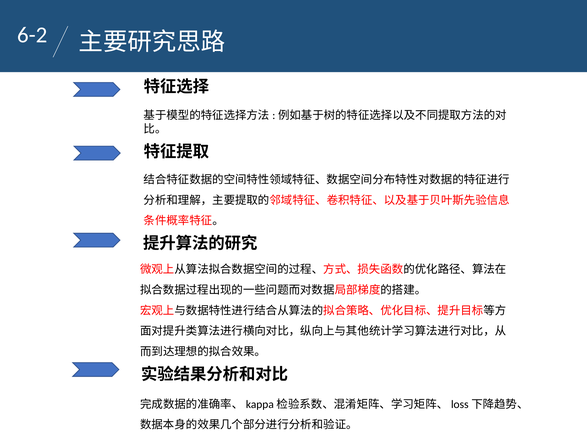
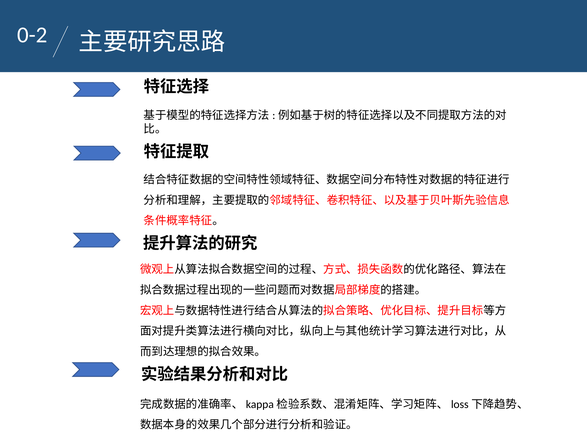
6-2: 6-2 -> 0-2
